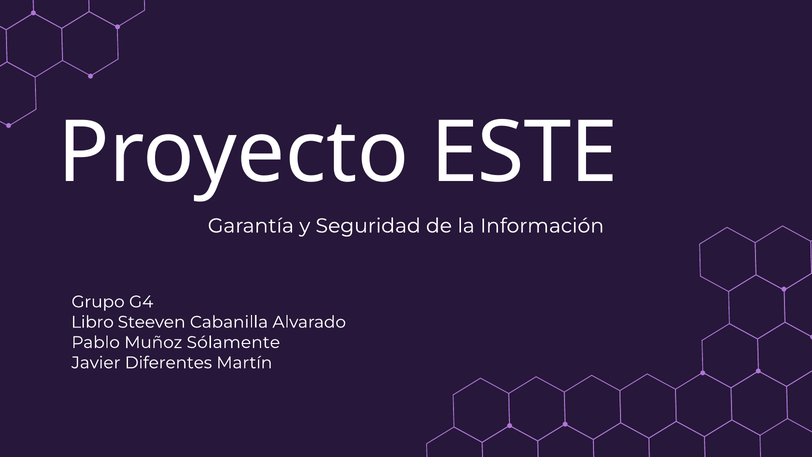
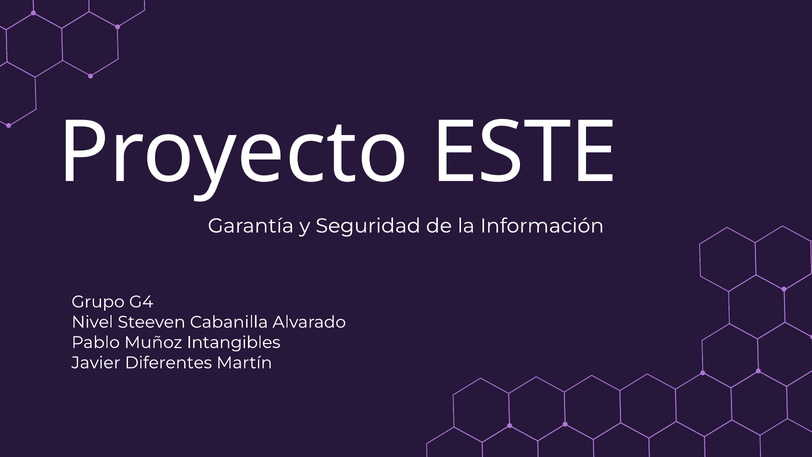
Libro: Libro -> Nivel
Sólamente: Sólamente -> Intangibles
